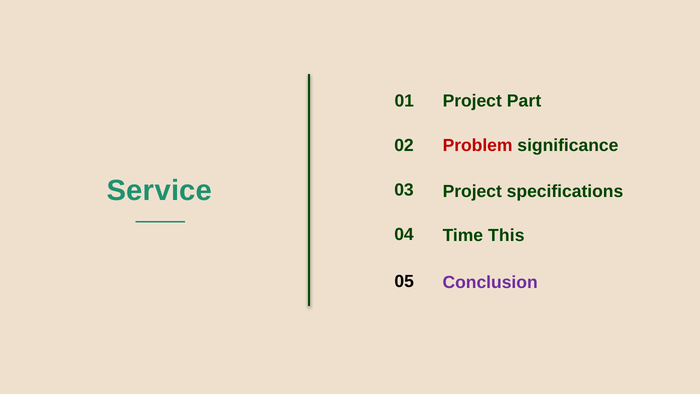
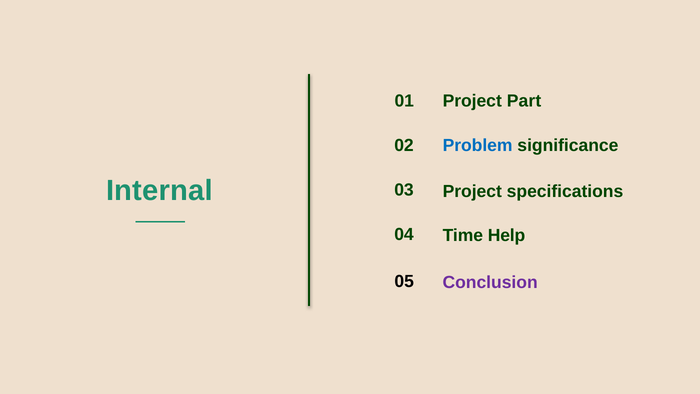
Problem colour: red -> blue
Service: Service -> Internal
This: This -> Help
